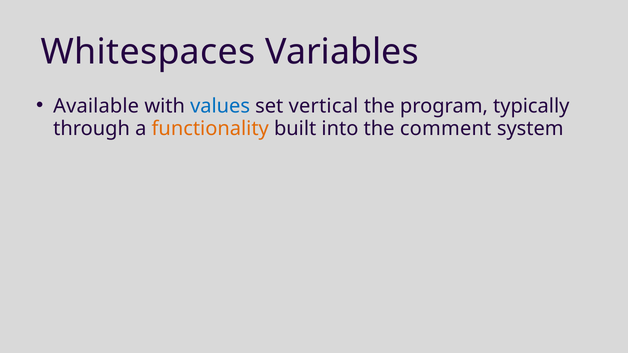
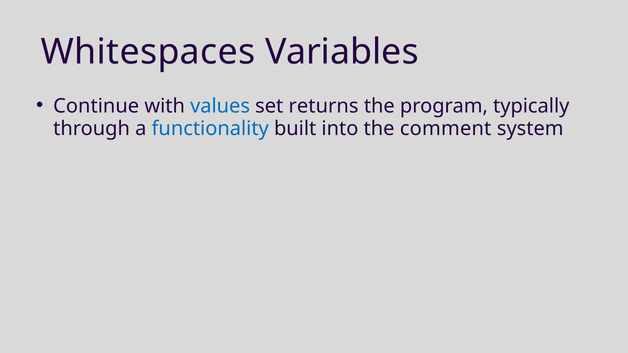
Available: Available -> Continue
vertical: vertical -> returns
functionality colour: orange -> blue
